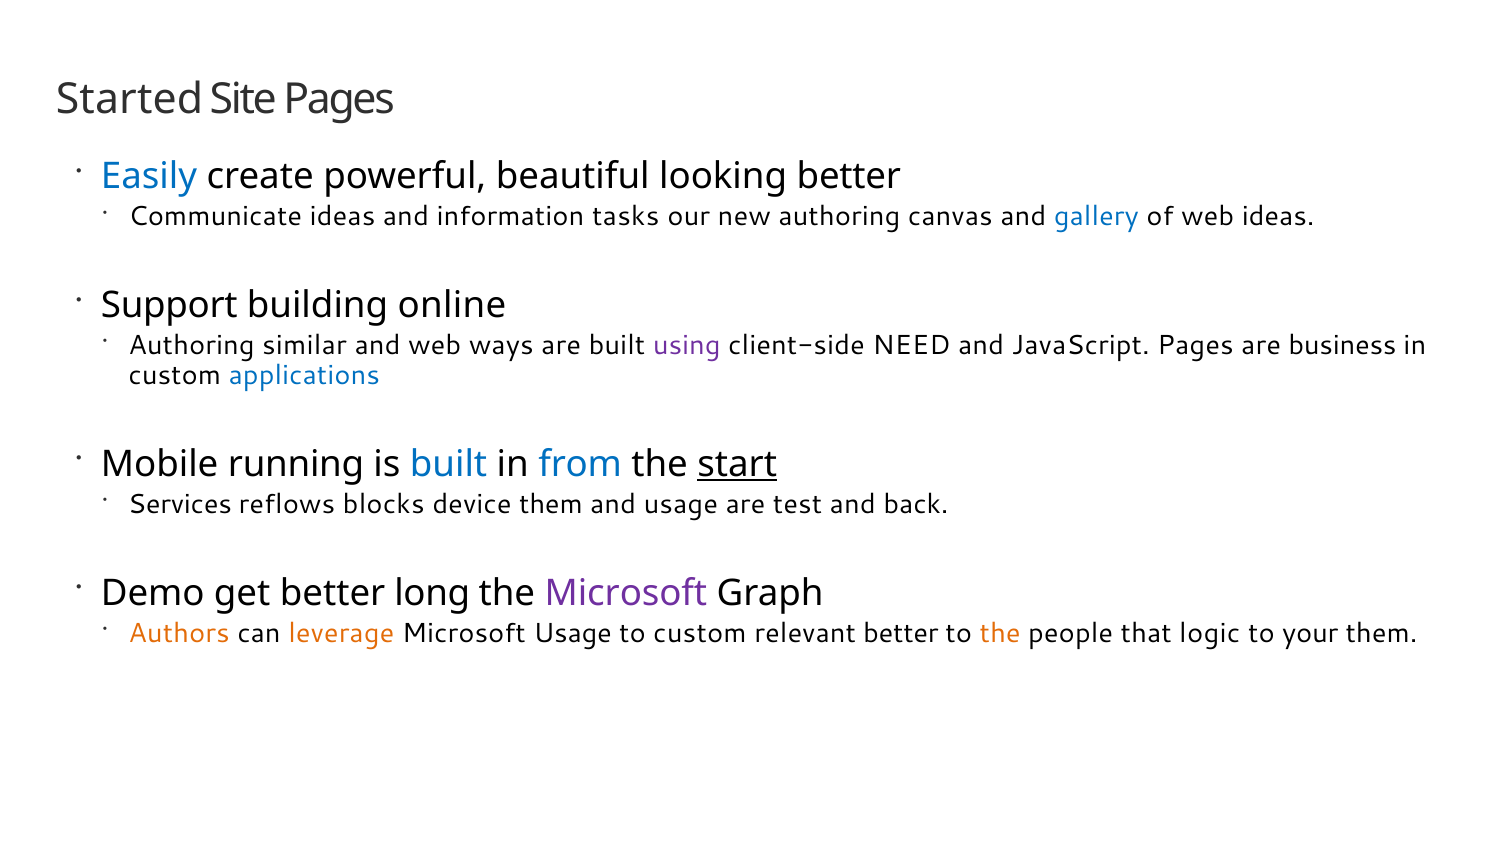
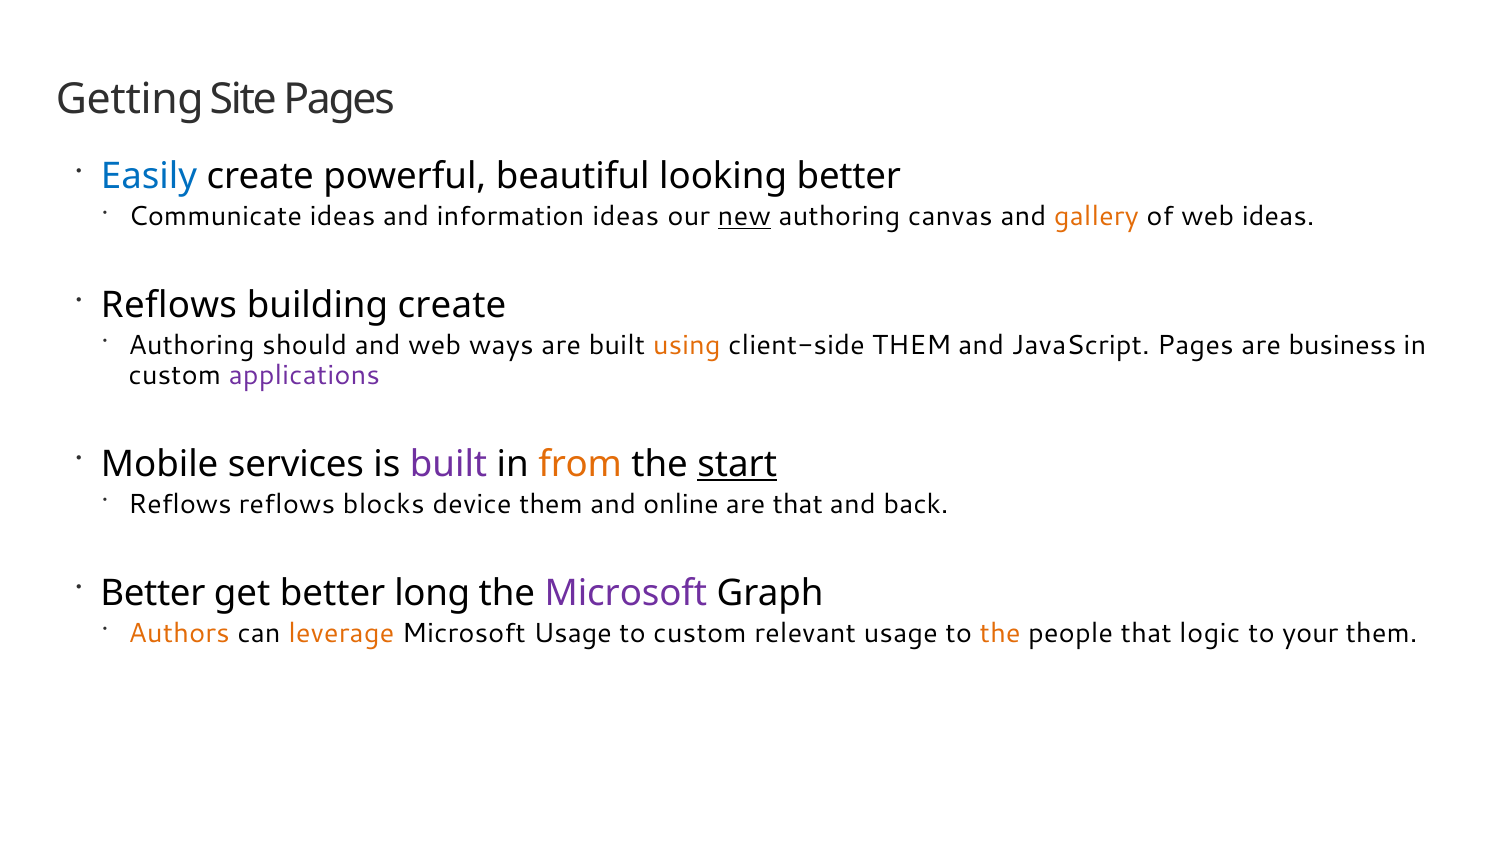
Started: Started -> Getting
information tasks: tasks -> ideas
new underline: none -> present
gallery colour: blue -> orange
Support at (169, 305): Support -> Reflows
building online: online -> create
similar: similar -> should
using colour: purple -> orange
client-side NEED: NEED -> THEM
applications colour: blue -> purple
running: running -> services
built at (449, 464) colour: blue -> purple
from colour: blue -> orange
Services at (180, 504): Services -> Reflows
and usage: usage -> online
are test: test -> that
Demo at (153, 593): Demo -> Better
relevant better: better -> usage
